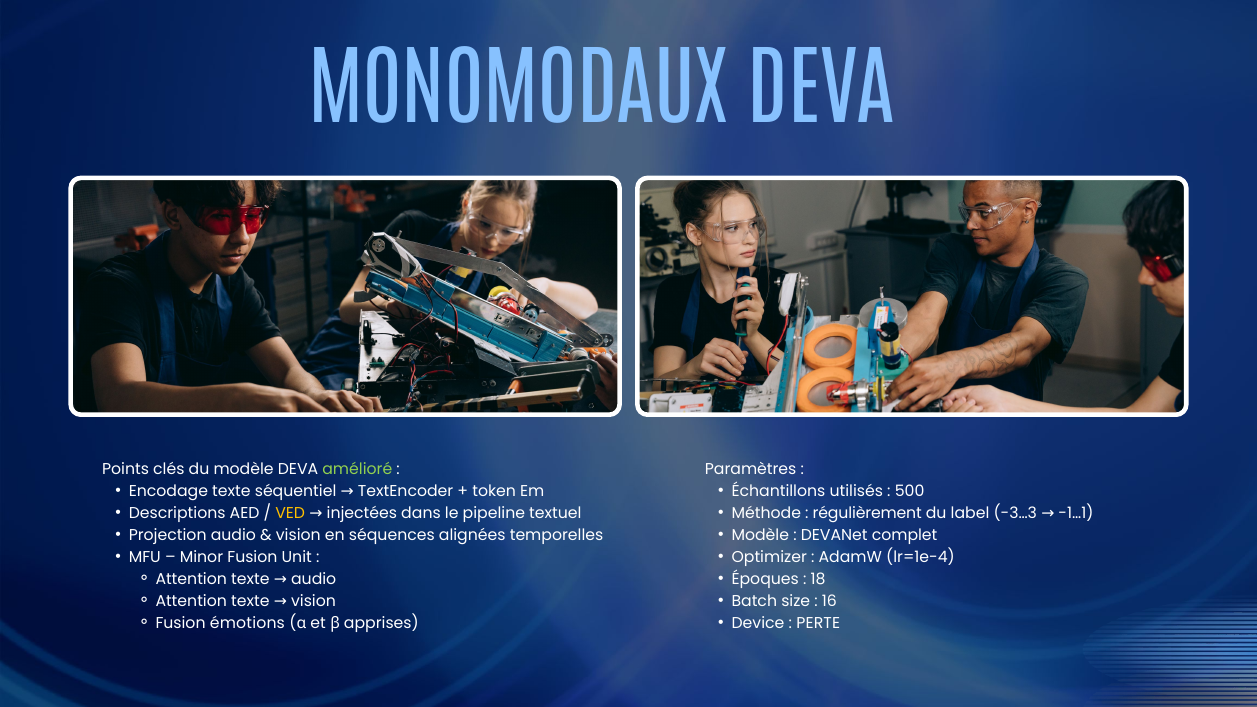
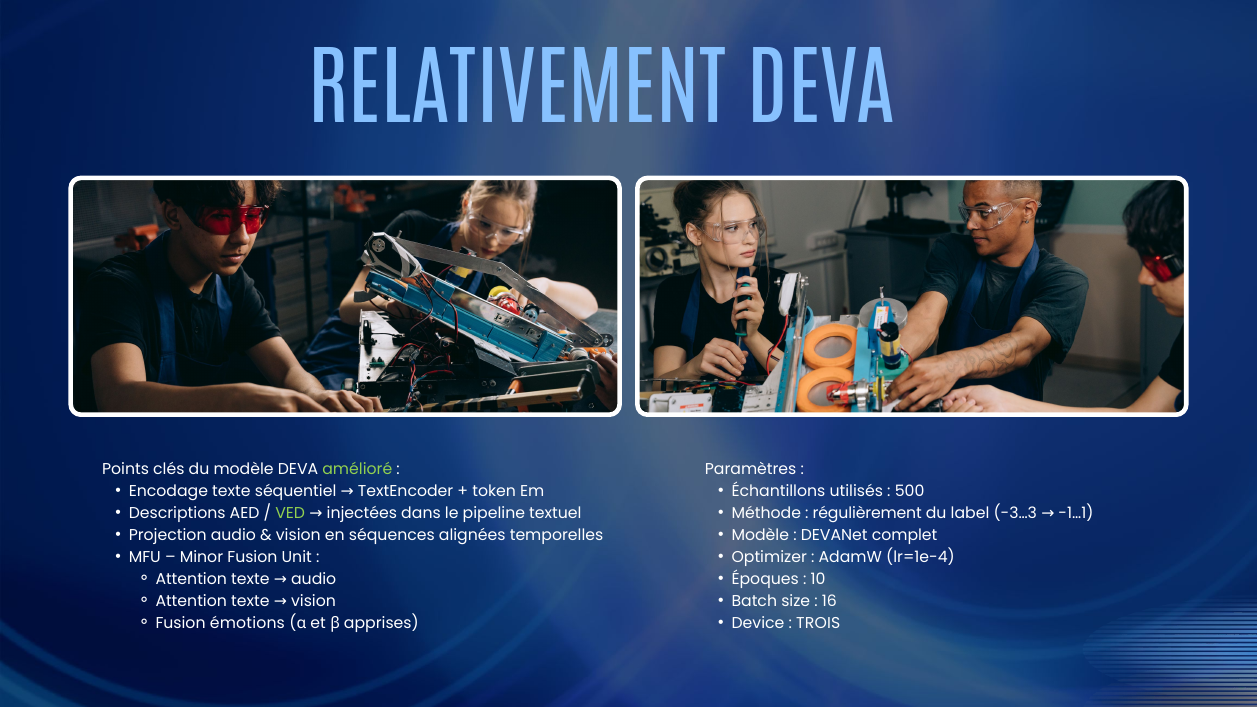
MONOMODAUX: MONOMODAUX -> RELATIVEMENT
VED colour: yellow -> light green
18: 18 -> 10
PERTE: PERTE -> TROIS
